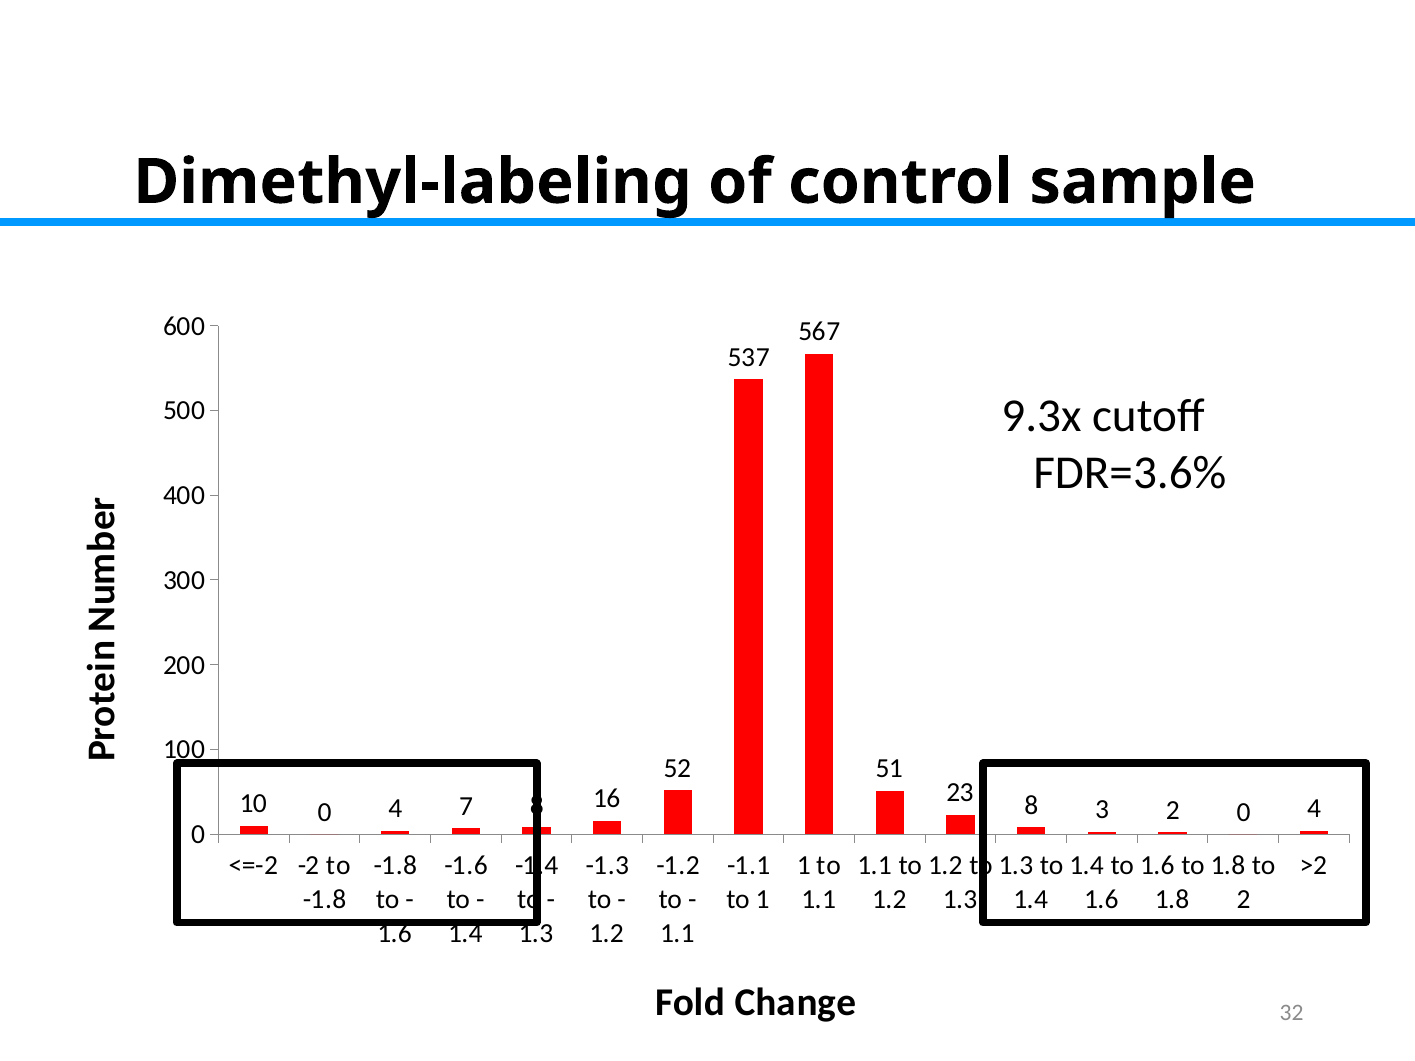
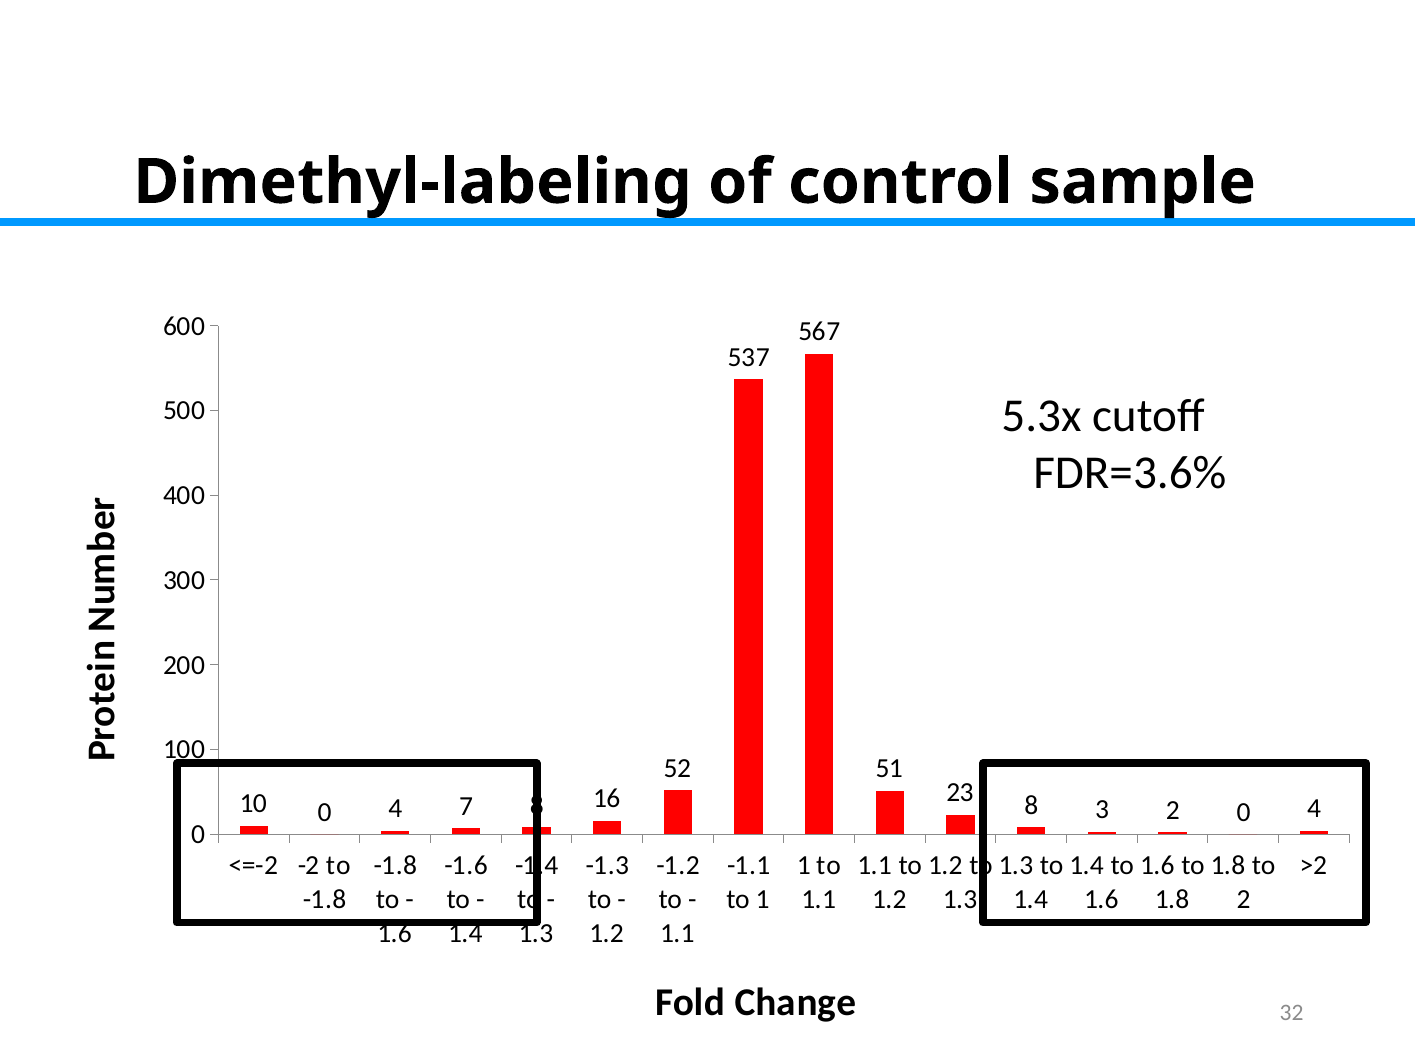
9.3x: 9.3x -> 5.3x
